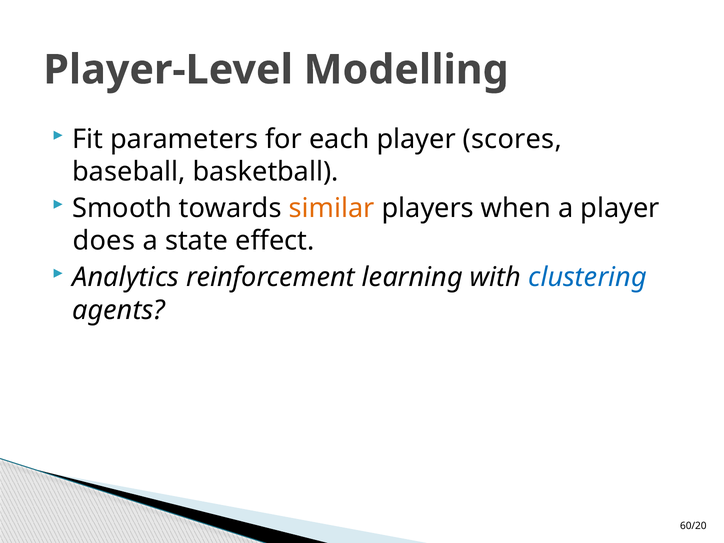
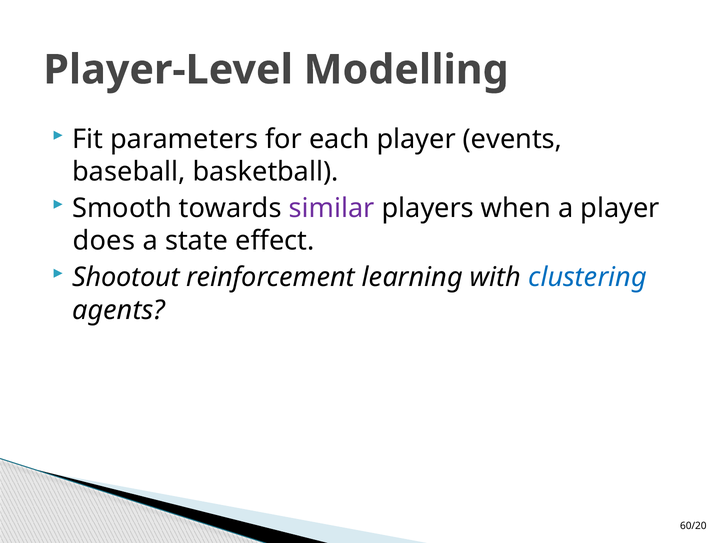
scores: scores -> events
similar colour: orange -> purple
Analytics: Analytics -> Shootout
